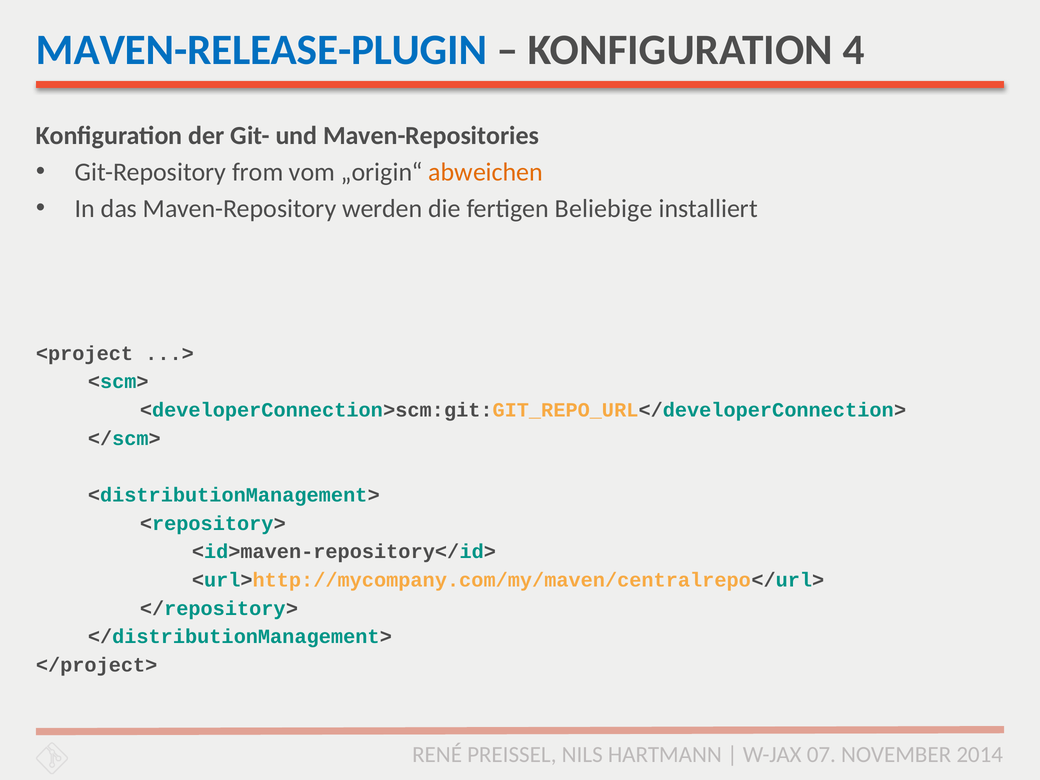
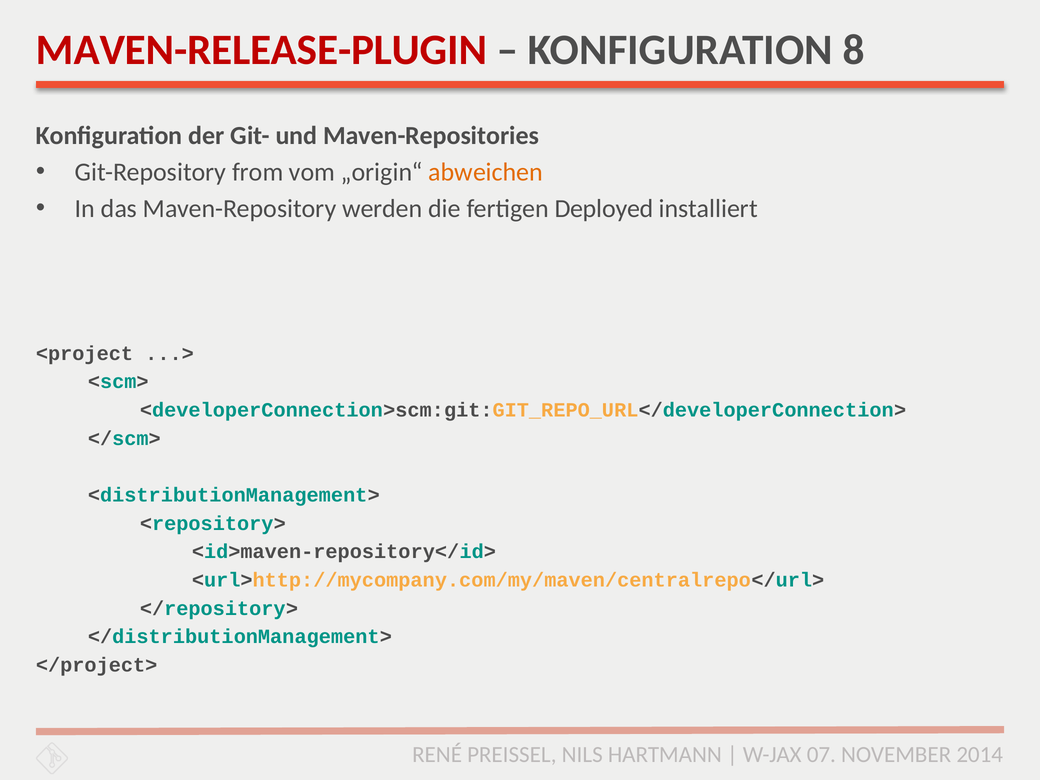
MAVEN-RELEASE-PLUGIN colour: blue -> red
4: 4 -> 8
Beliebige: Beliebige -> Deployed
